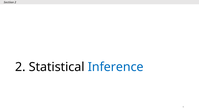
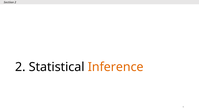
Inference colour: blue -> orange
